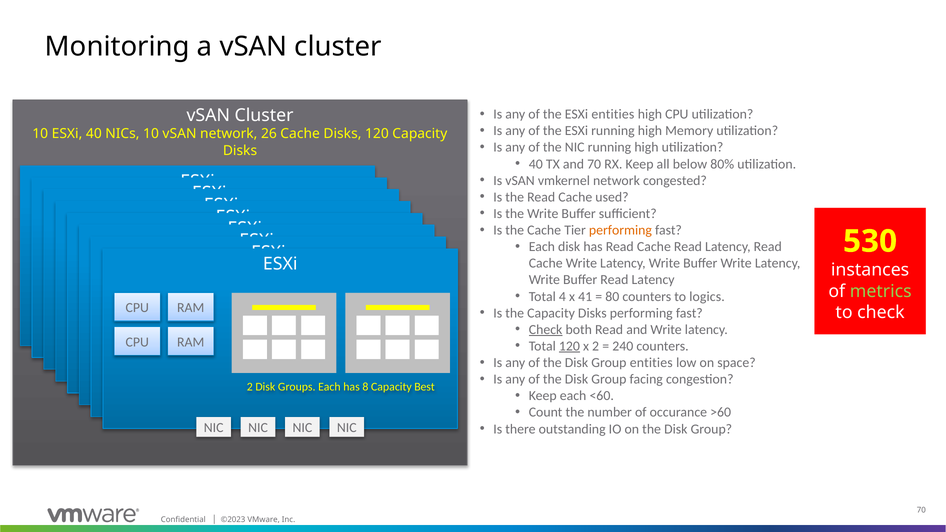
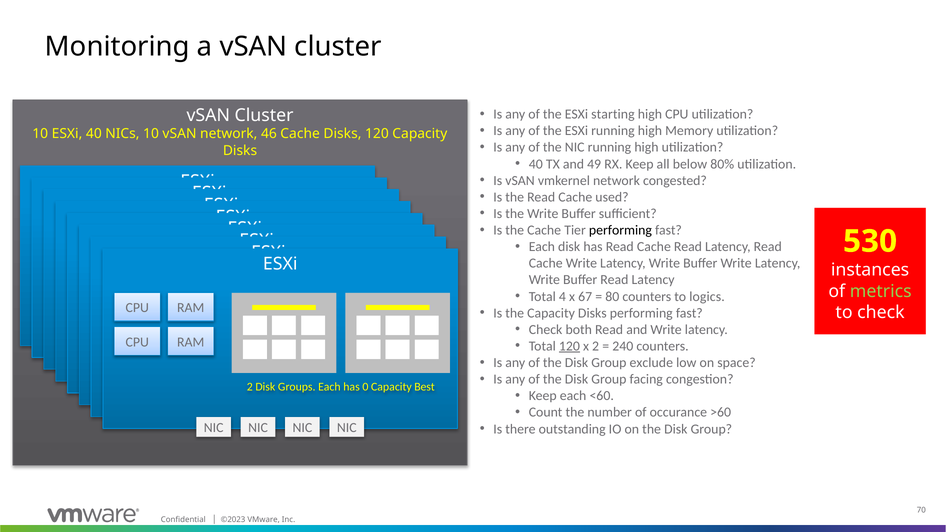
ESXi entities: entities -> starting
26: 26 -> 46
and 70: 70 -> 49
performing at (620, 230) colour: orange -> black
41: 41 -> 67
Check at (546, 330) underline: present -> none
Group entities: entities -> exclude
8: 8 -> 0
